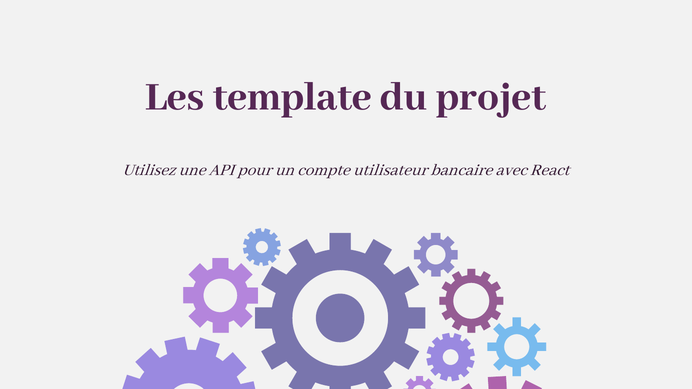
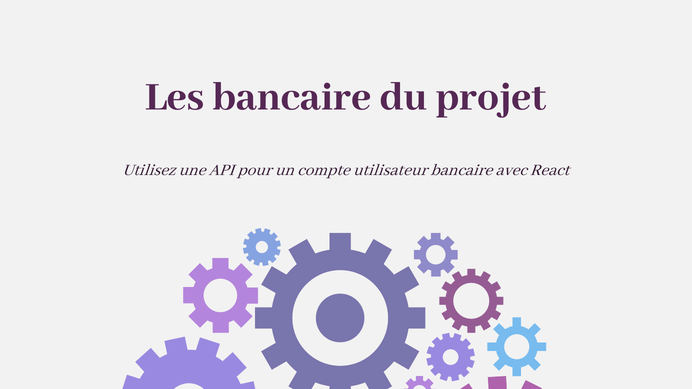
Les template: template -> bancaire
